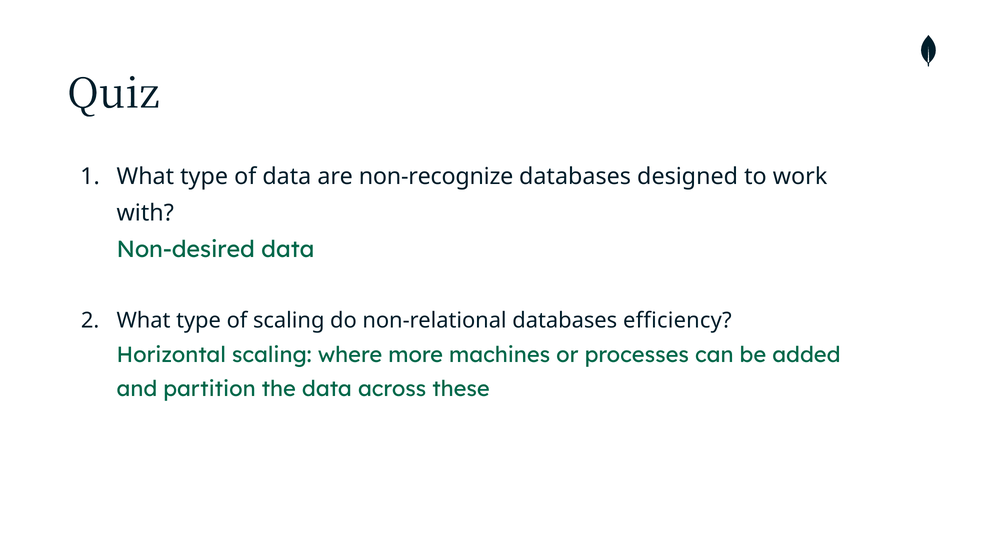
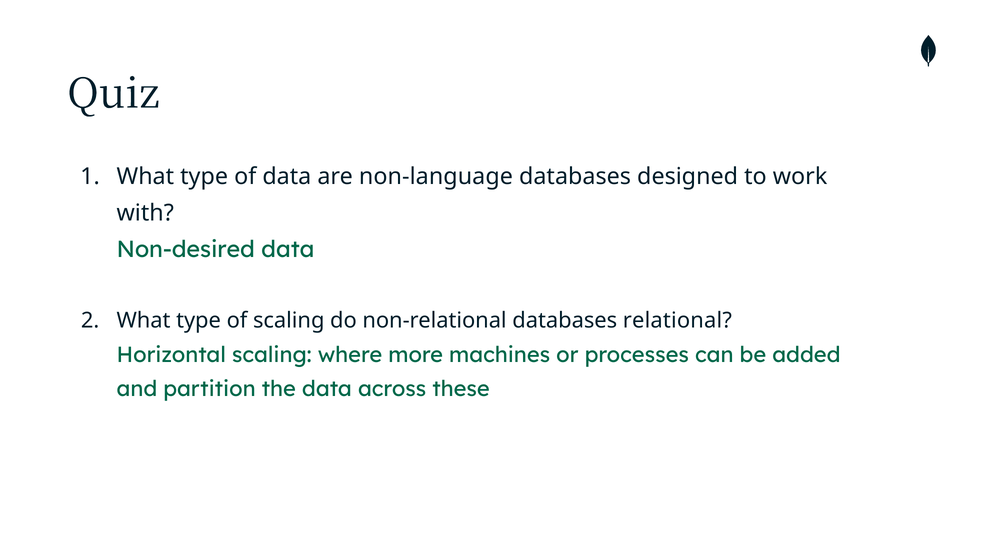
non-recognize: non-recognize -> non-language
efficiency: efficiency -> relational
